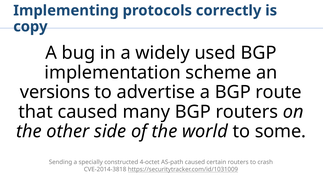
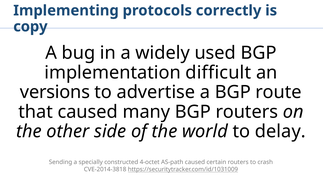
scheme: scheme -> difficult
some: some -> delay
